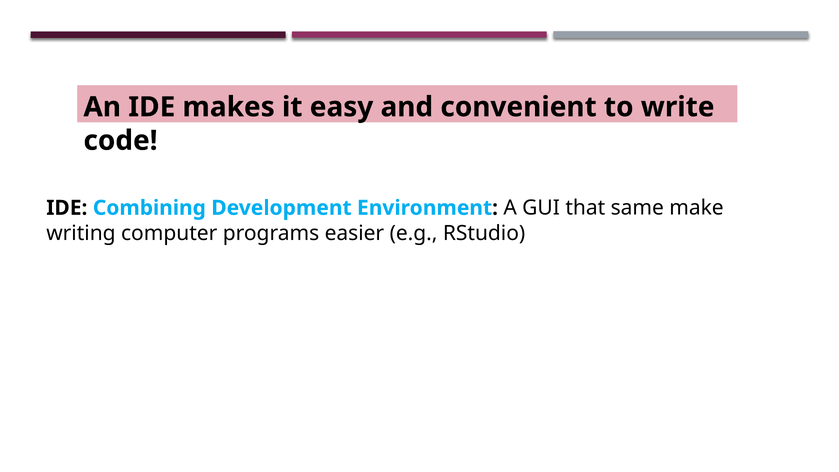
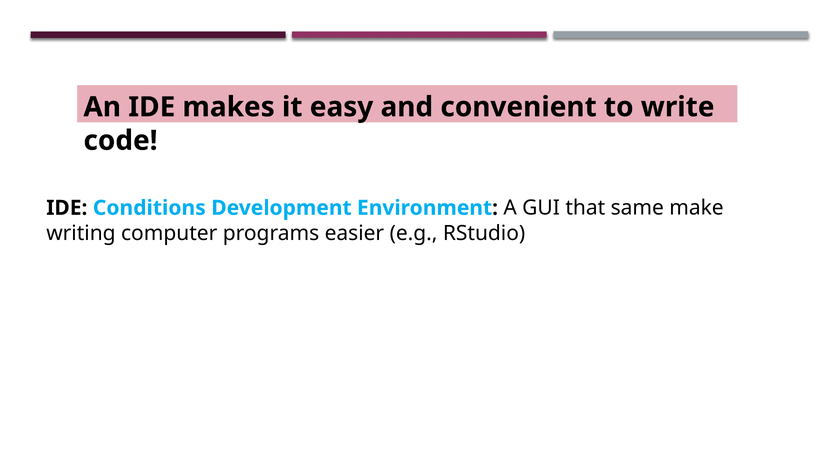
Combining: Combining -> Conditions
